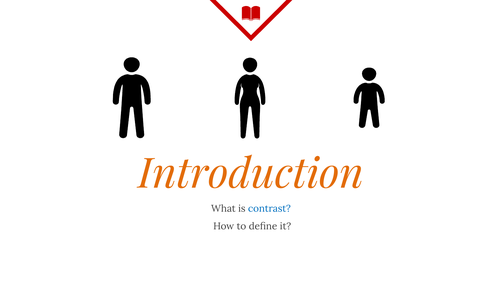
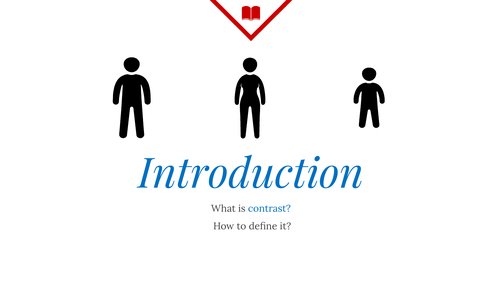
Introduction colour: orange -> blue
